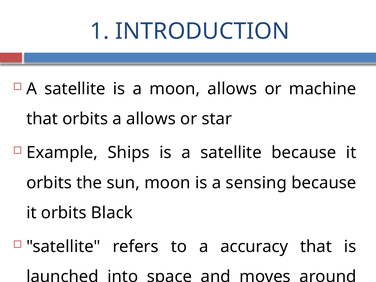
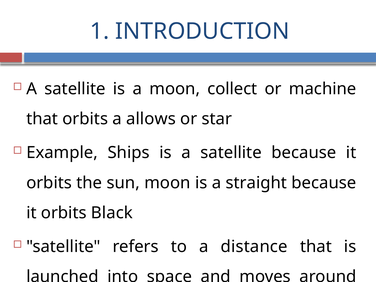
moon allows: allows -> collect
sensing: sensing -> straight
accuracy: accuracy -> distance
